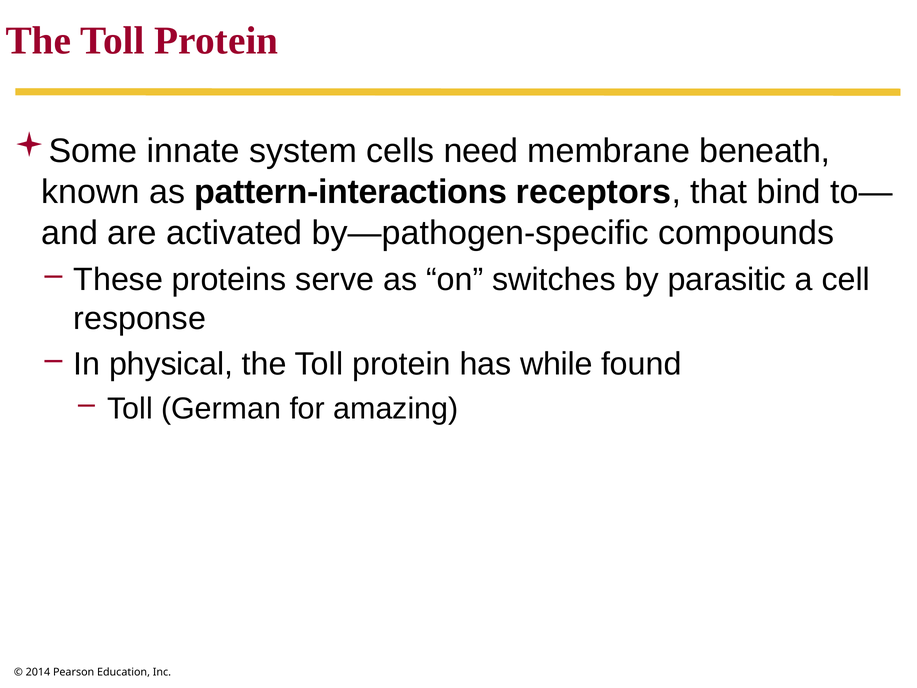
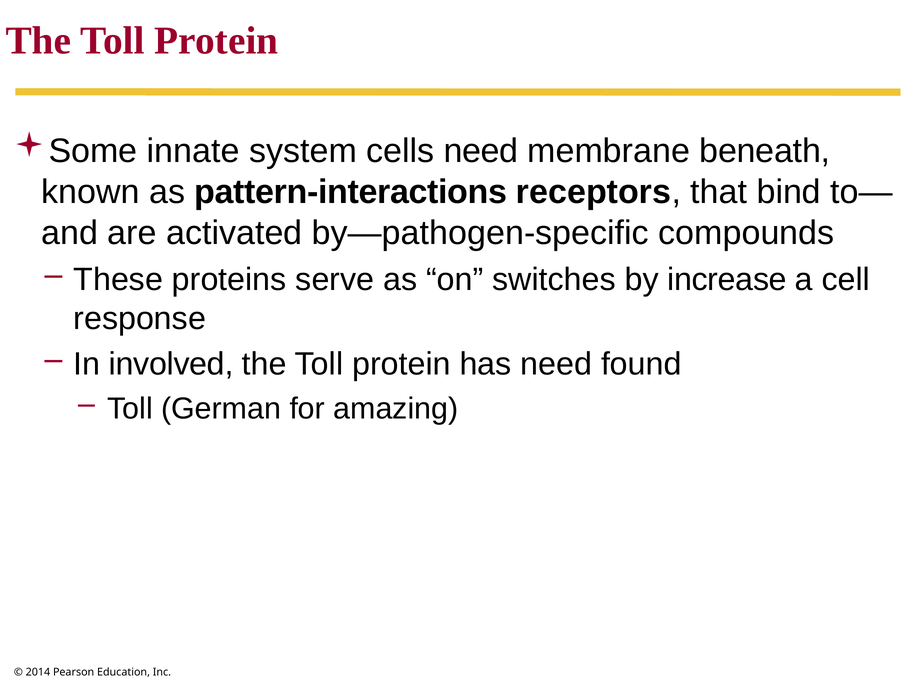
parasitic: parasitic -> increase
physical: physical -> involved
has while: while -> need
